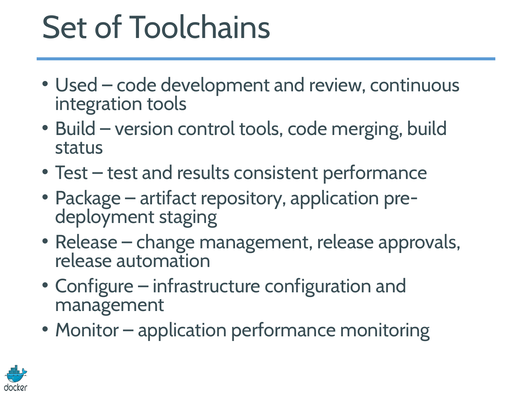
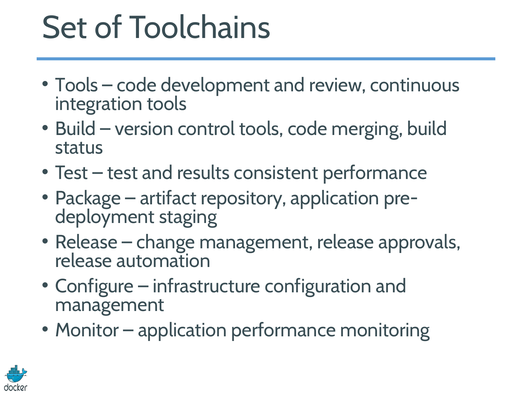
Used at (76, 85): Used -> Tools
